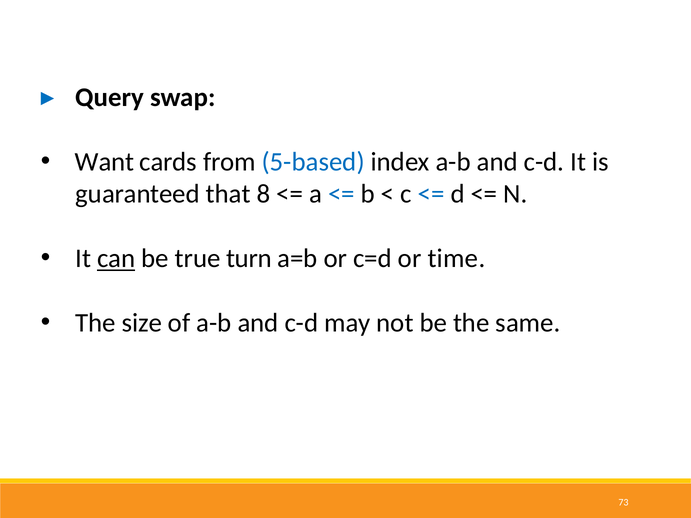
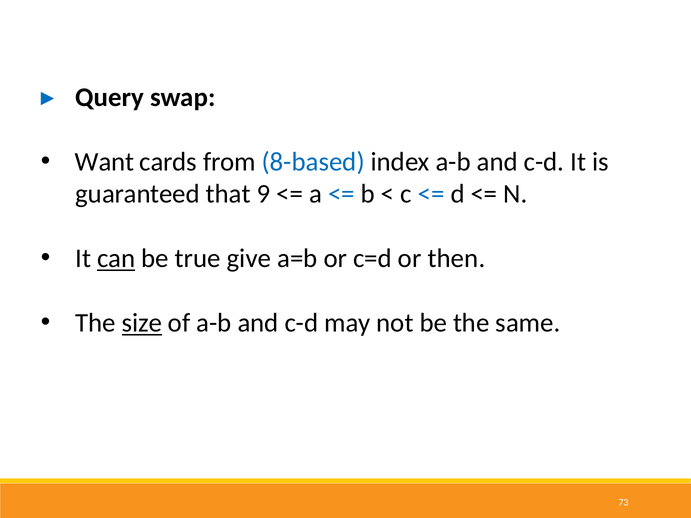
5-based: 5-based -> 8-based
8: 8 -> 9
turn: turn -> give
time: time -> then
size underline: none -> present
